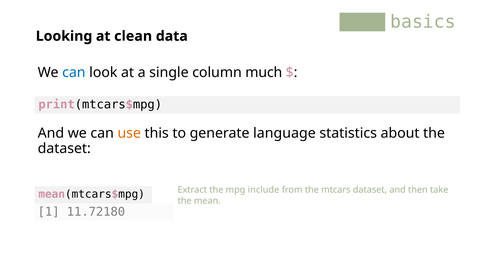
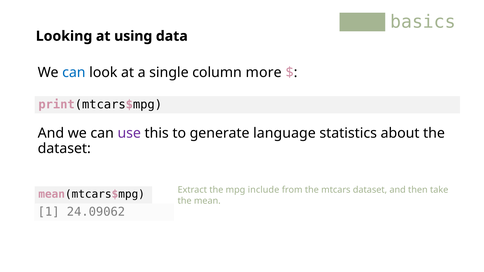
clean: clean -> using
much: much -> more
use colour: orange -> purple
11.72180: 11.72180 -> 24.09062
